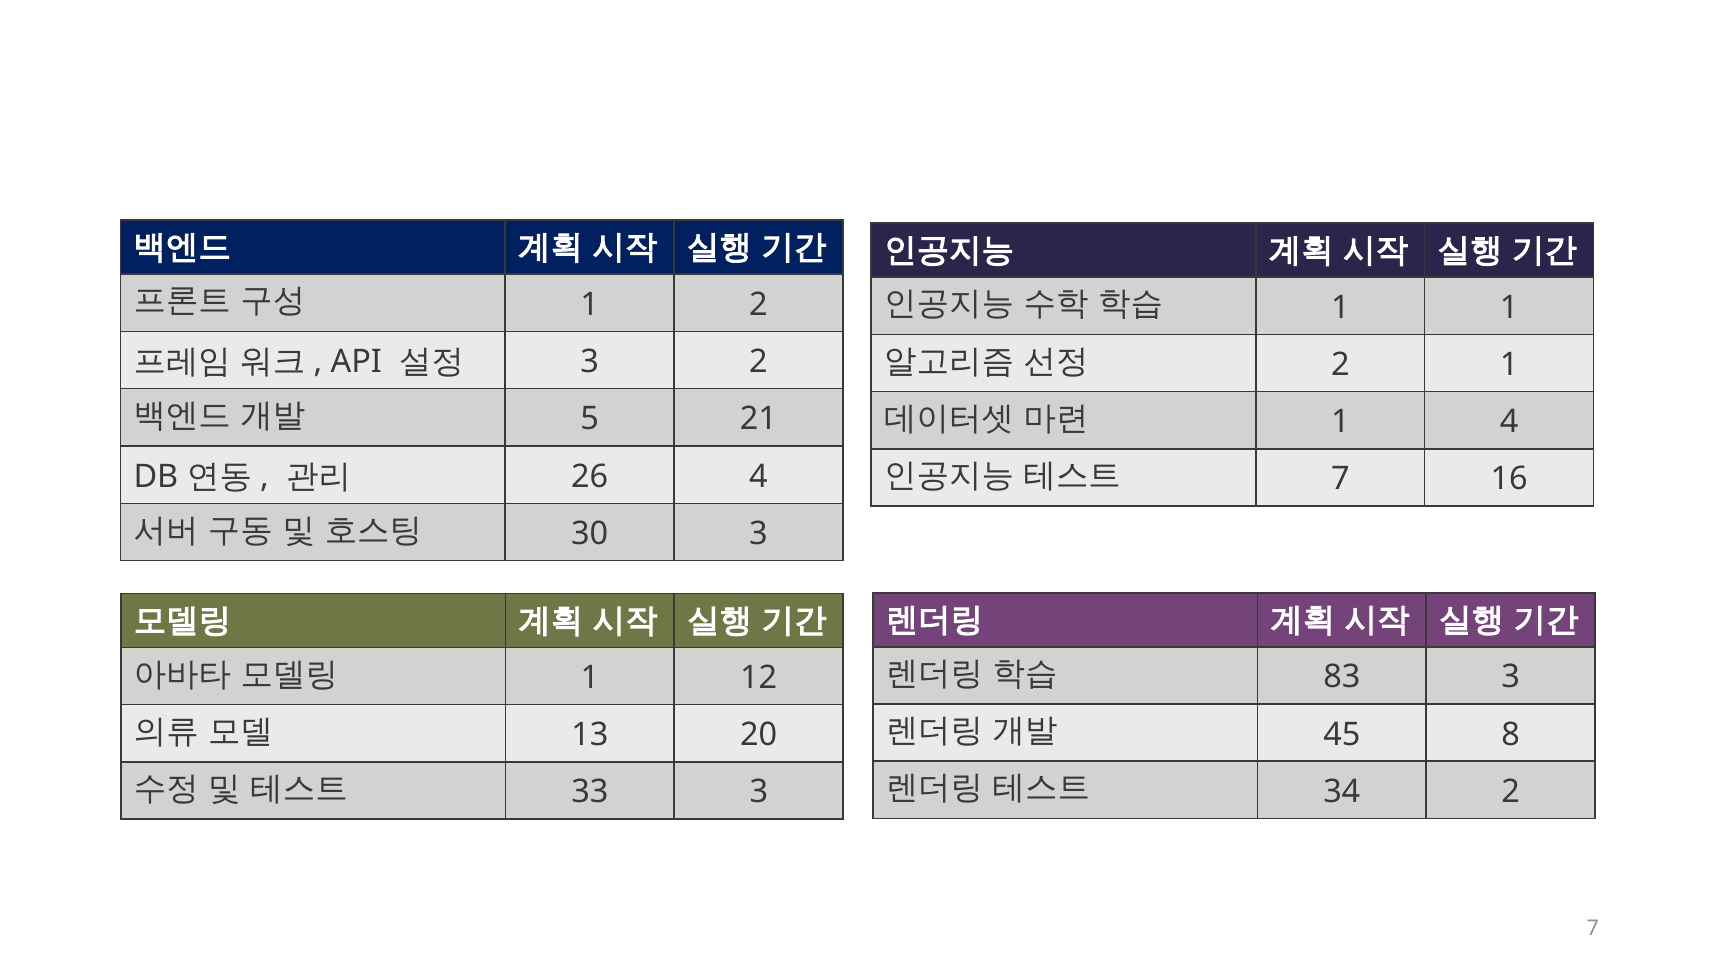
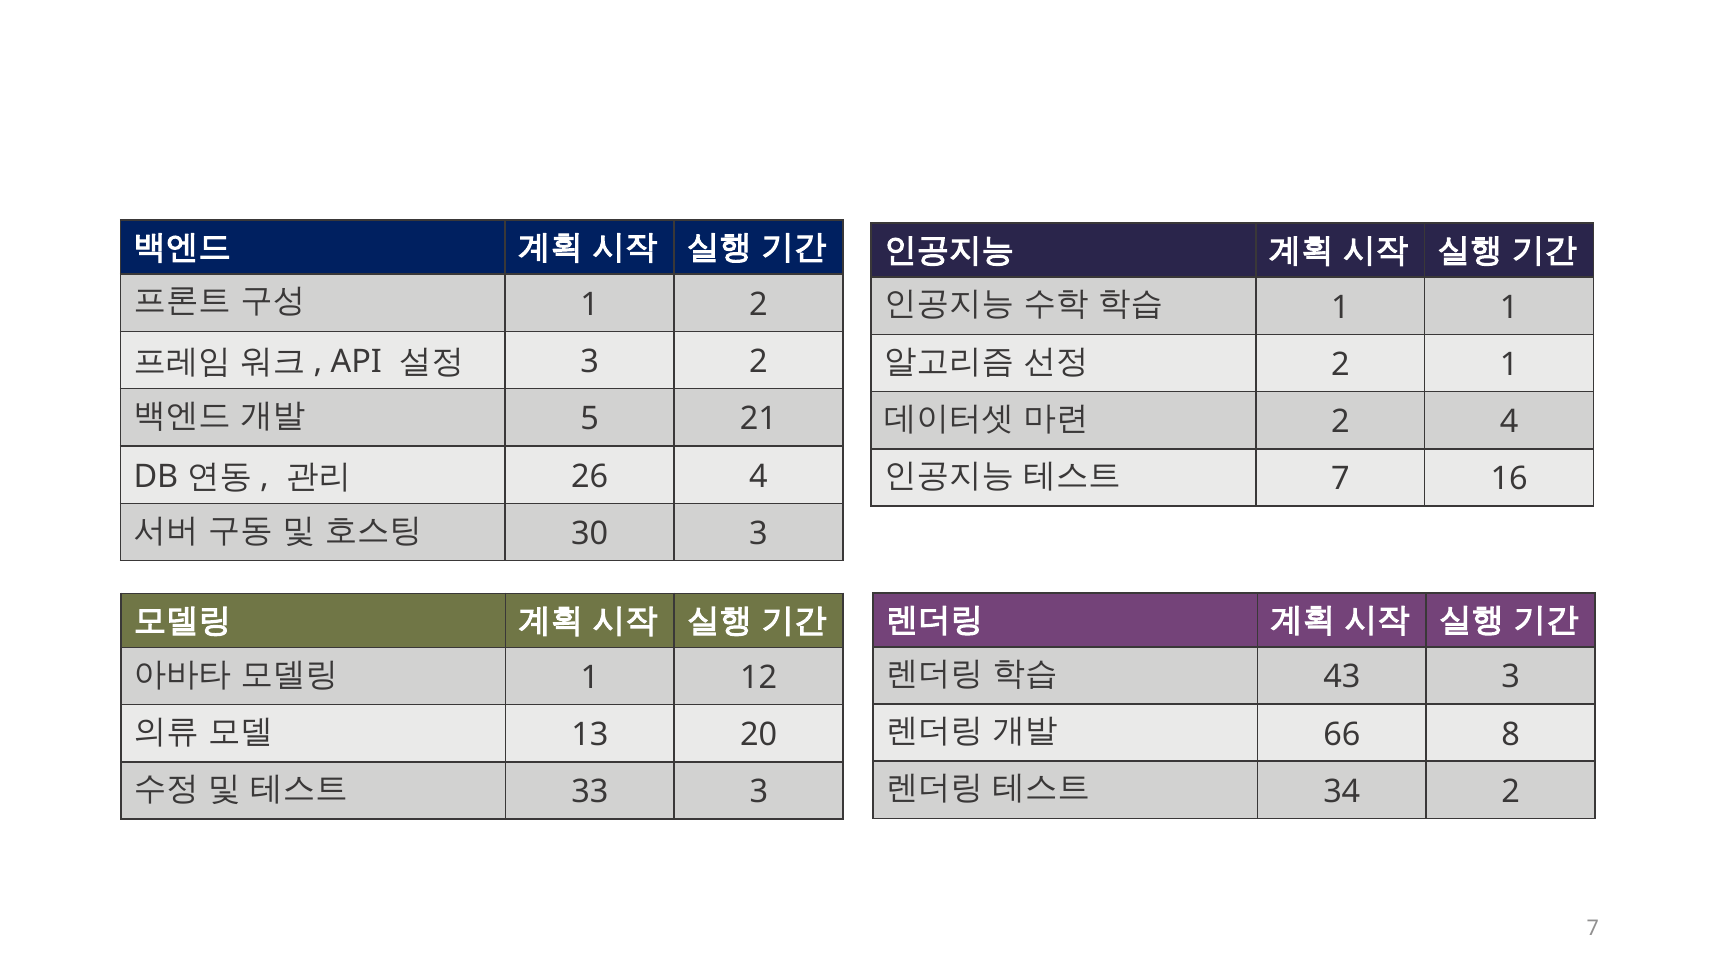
1 at (1340, 422): 1 -> 2
83: 83 -> 43
45: 45 -> 66
